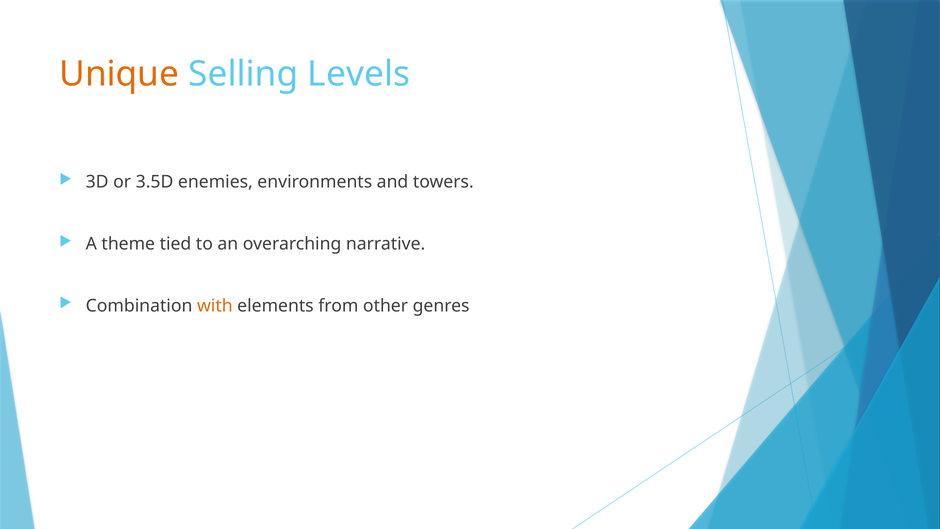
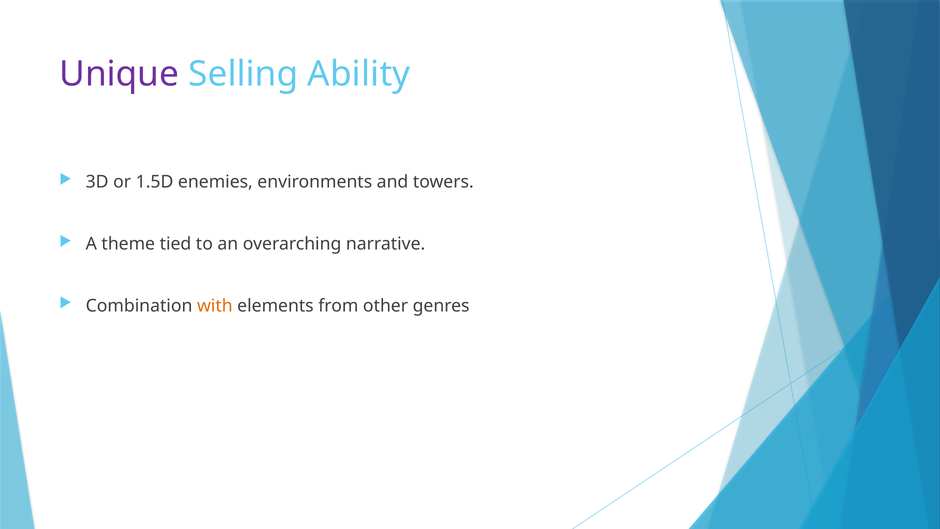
Unique colour: orange -> purple
Levels: Levels -> Ability
3.5D: 3.5D -> 1.5D
